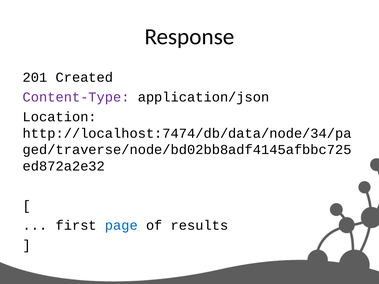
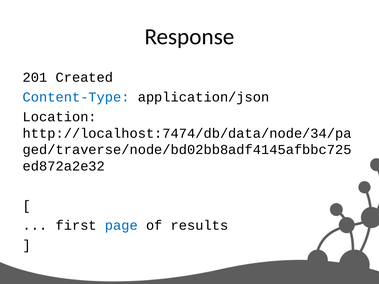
Content-Type colour: purple -> blue
